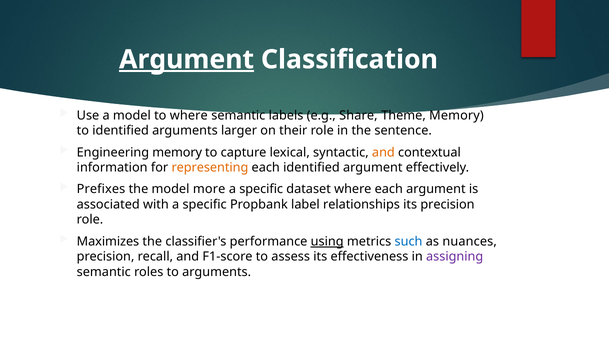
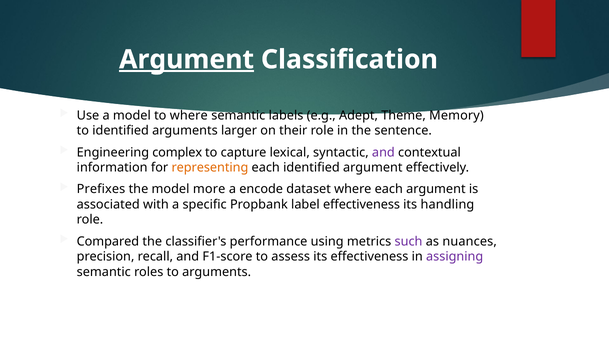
Share: Share -> Adept
Engineering memory: memory -> complex
and at (383, 152) colour: orange -> purple
specific at (261, 189): specific -> encode
label relationships: relationships -> effectiveness
its precision: precision -> handling
Maximizes: Maximizes -> Compared
using underline: present -> none
such colour: blue -> purple
